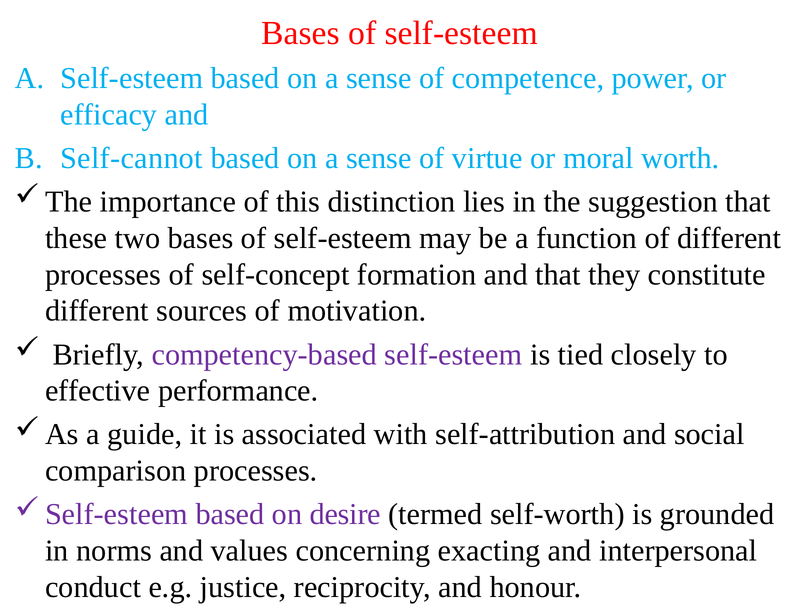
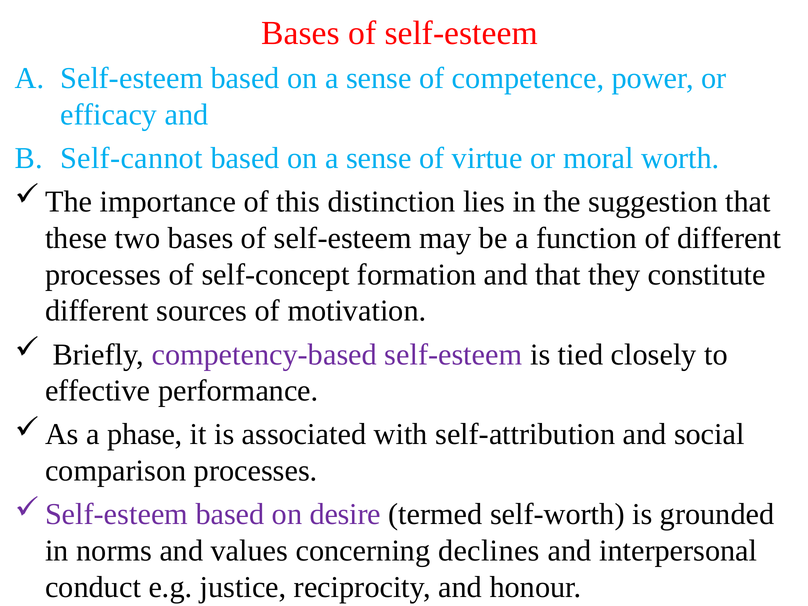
guide: guide -> phase
exacting: exacting -> declines
